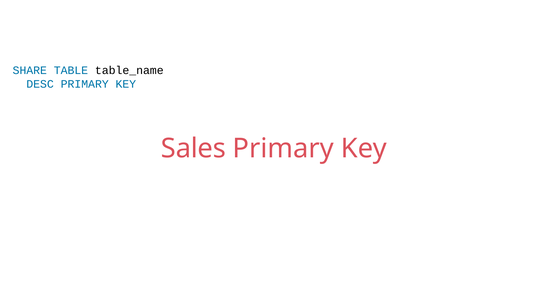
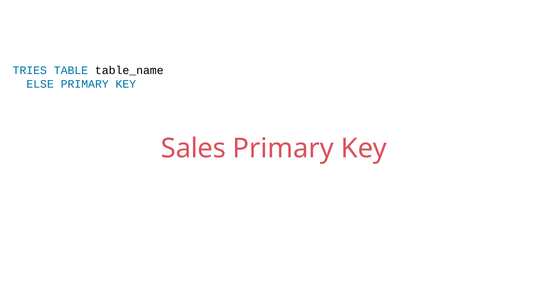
SHARE: SHARE -> TRIES
DESC: DESC -> ELSE
